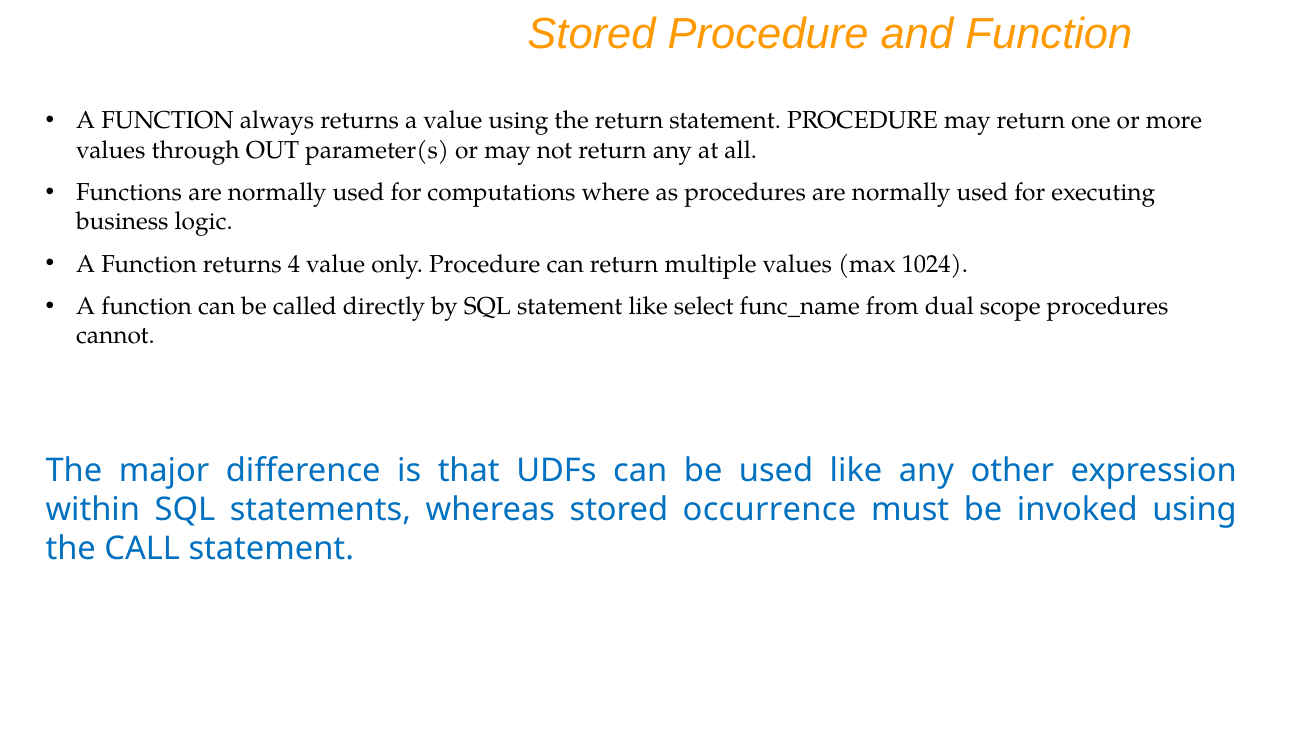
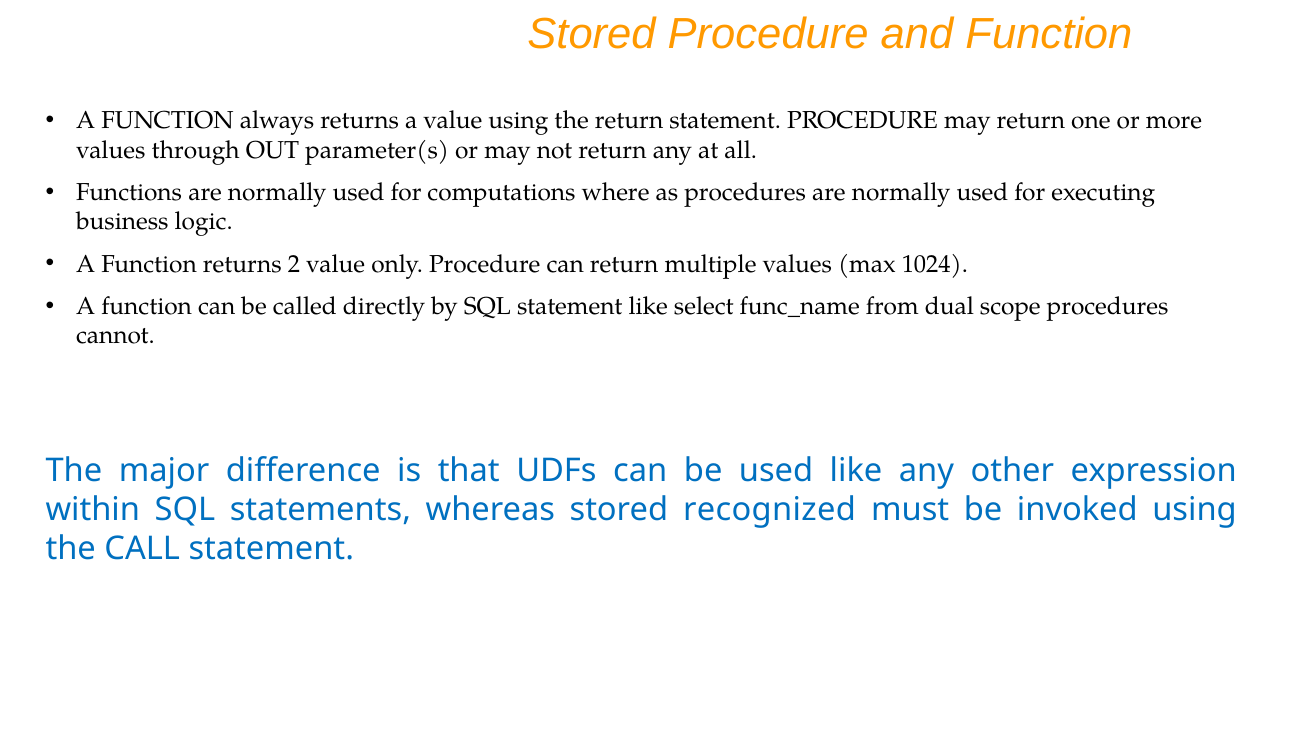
4: 4 -> 2
occurrence: occurrence -> recognized
